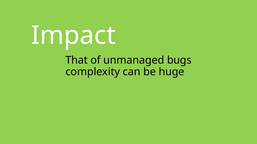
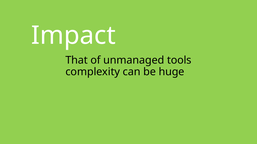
bugs: bugs -> tools
